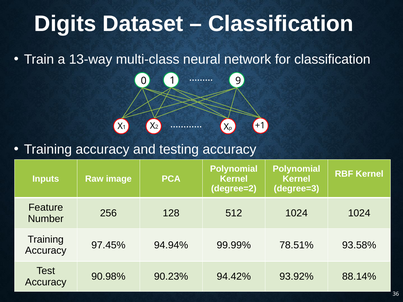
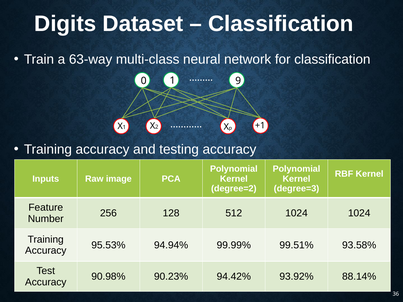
13-way: 13-way -> 63-way
97.45%: 97.45% -> 95.53%
78.51%: 78.51% -> 99.51%
